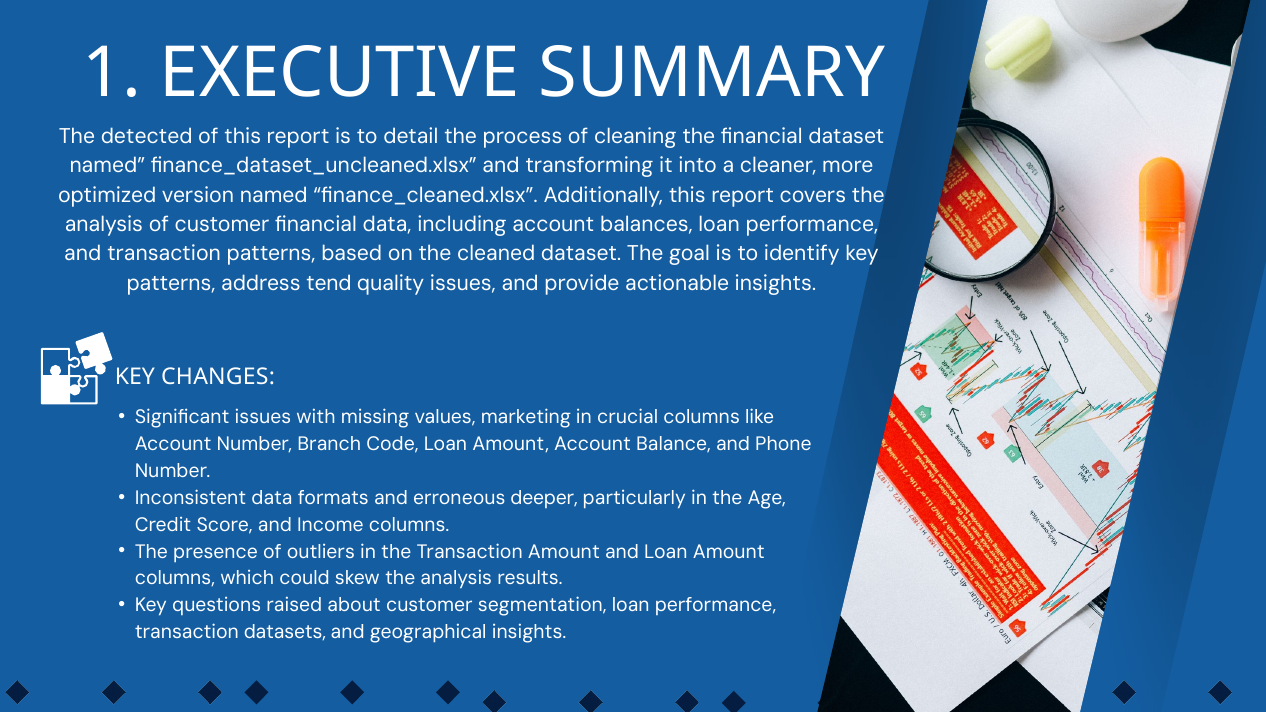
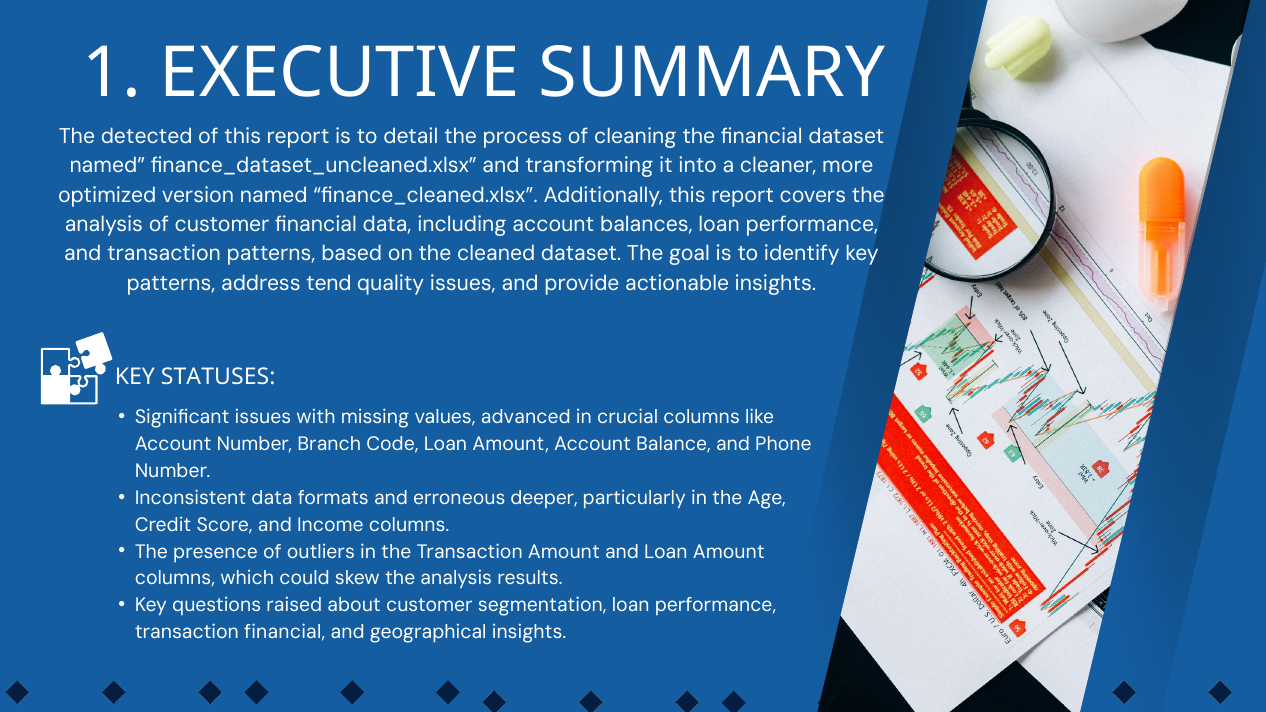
CHANGES: CHANGES -> STATUSES
marketing: marketing -> advanced
transaction datasets: datasets -> financial
